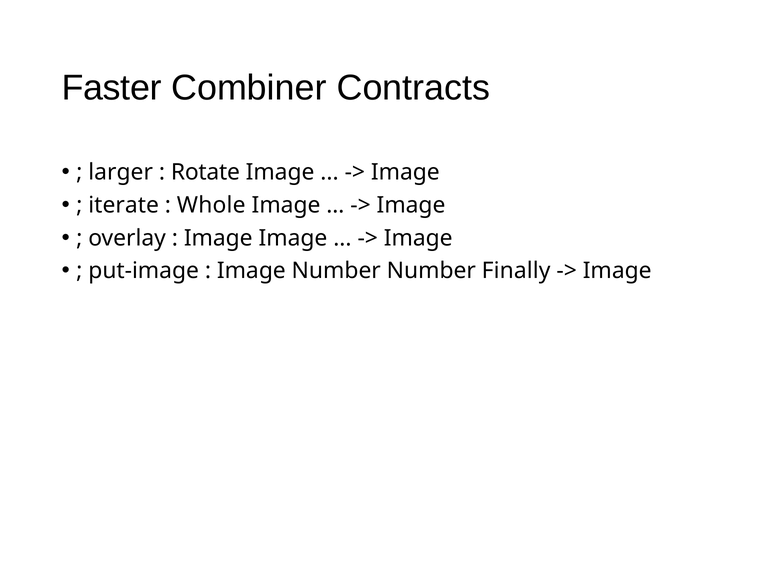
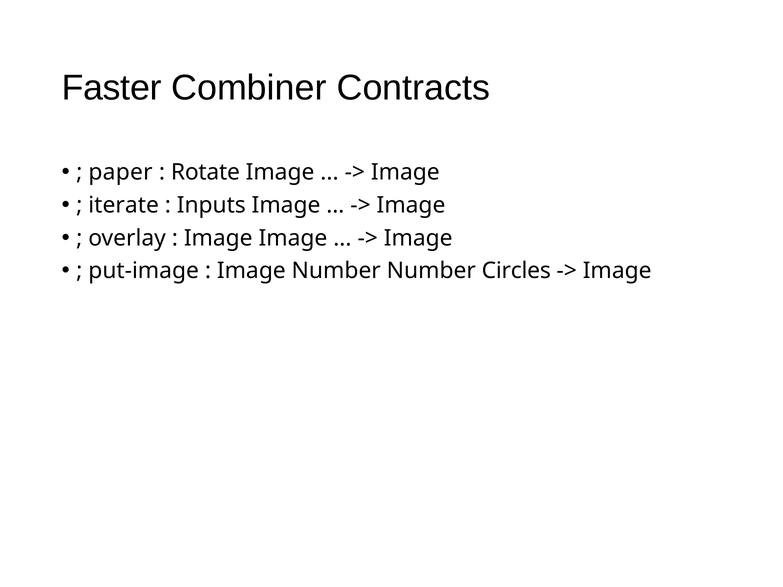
larger: larger -> paper
Whole: Whole -> Inputs
Finally: Finally -> Circles
